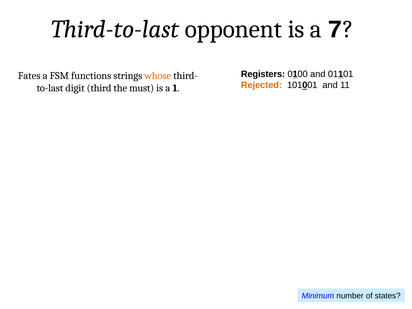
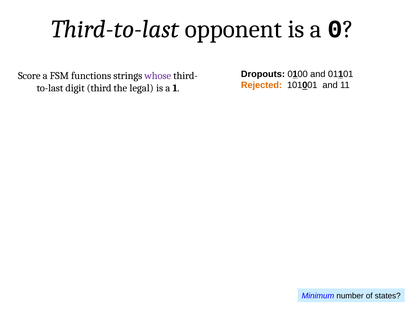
7: 7 -> 0
Registers: Registers -> Dropouts
Fates: Fates -> Score
whose colour: orange -> purple
must: must -> legal
